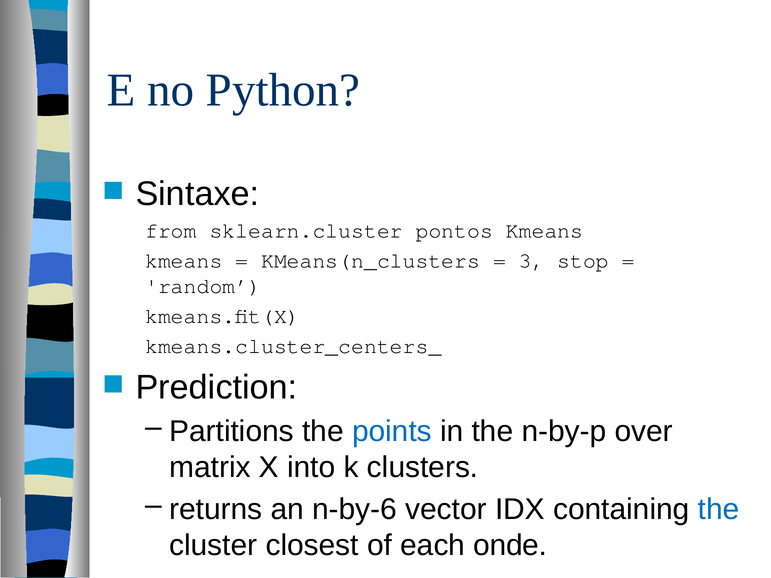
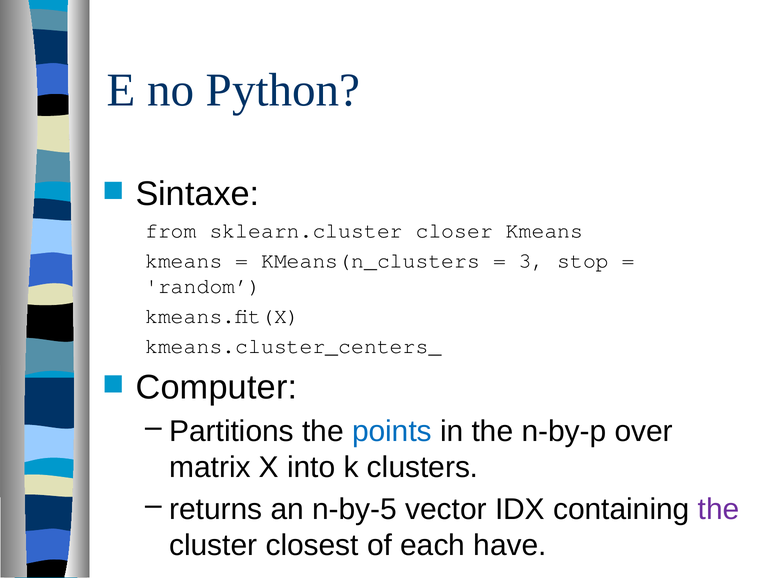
pontos: pontos -> closer
Prediction: Prediction -> Computer
n-by-6: n-by-6 -> n-by-5
the at (719, 510) colour: blue -> purple
onde: onde -> have
